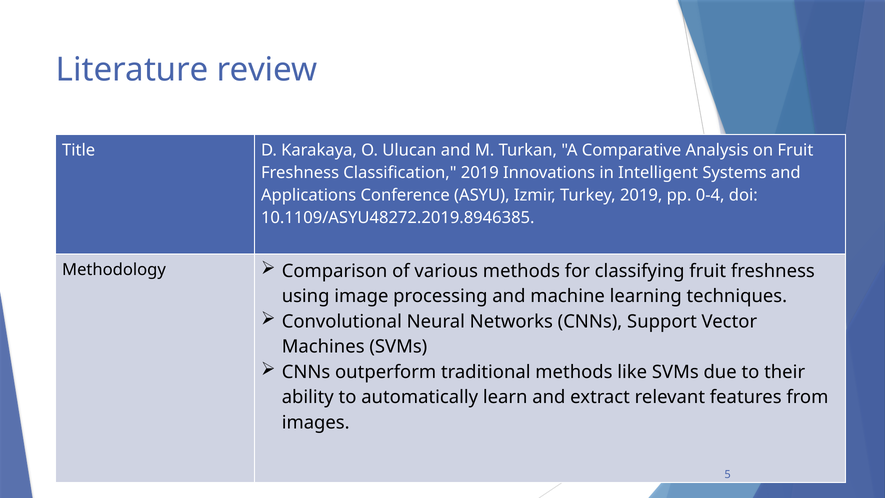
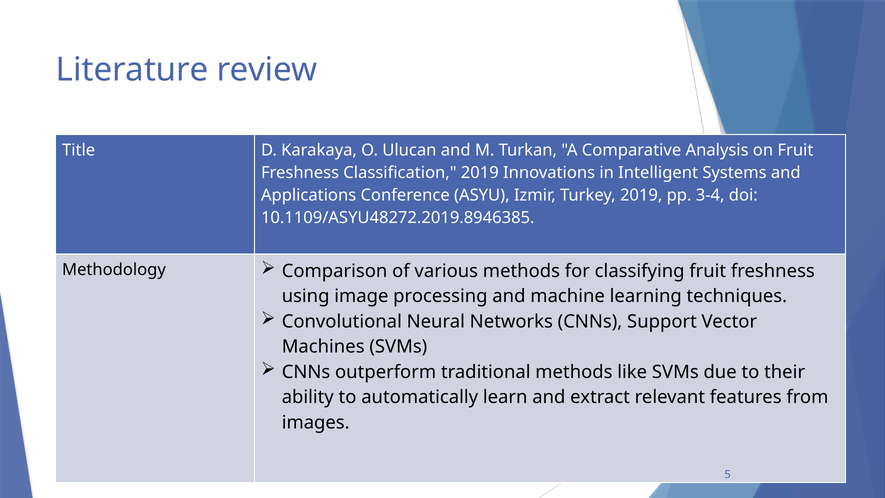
0-4: 0-4 -> 3-4
